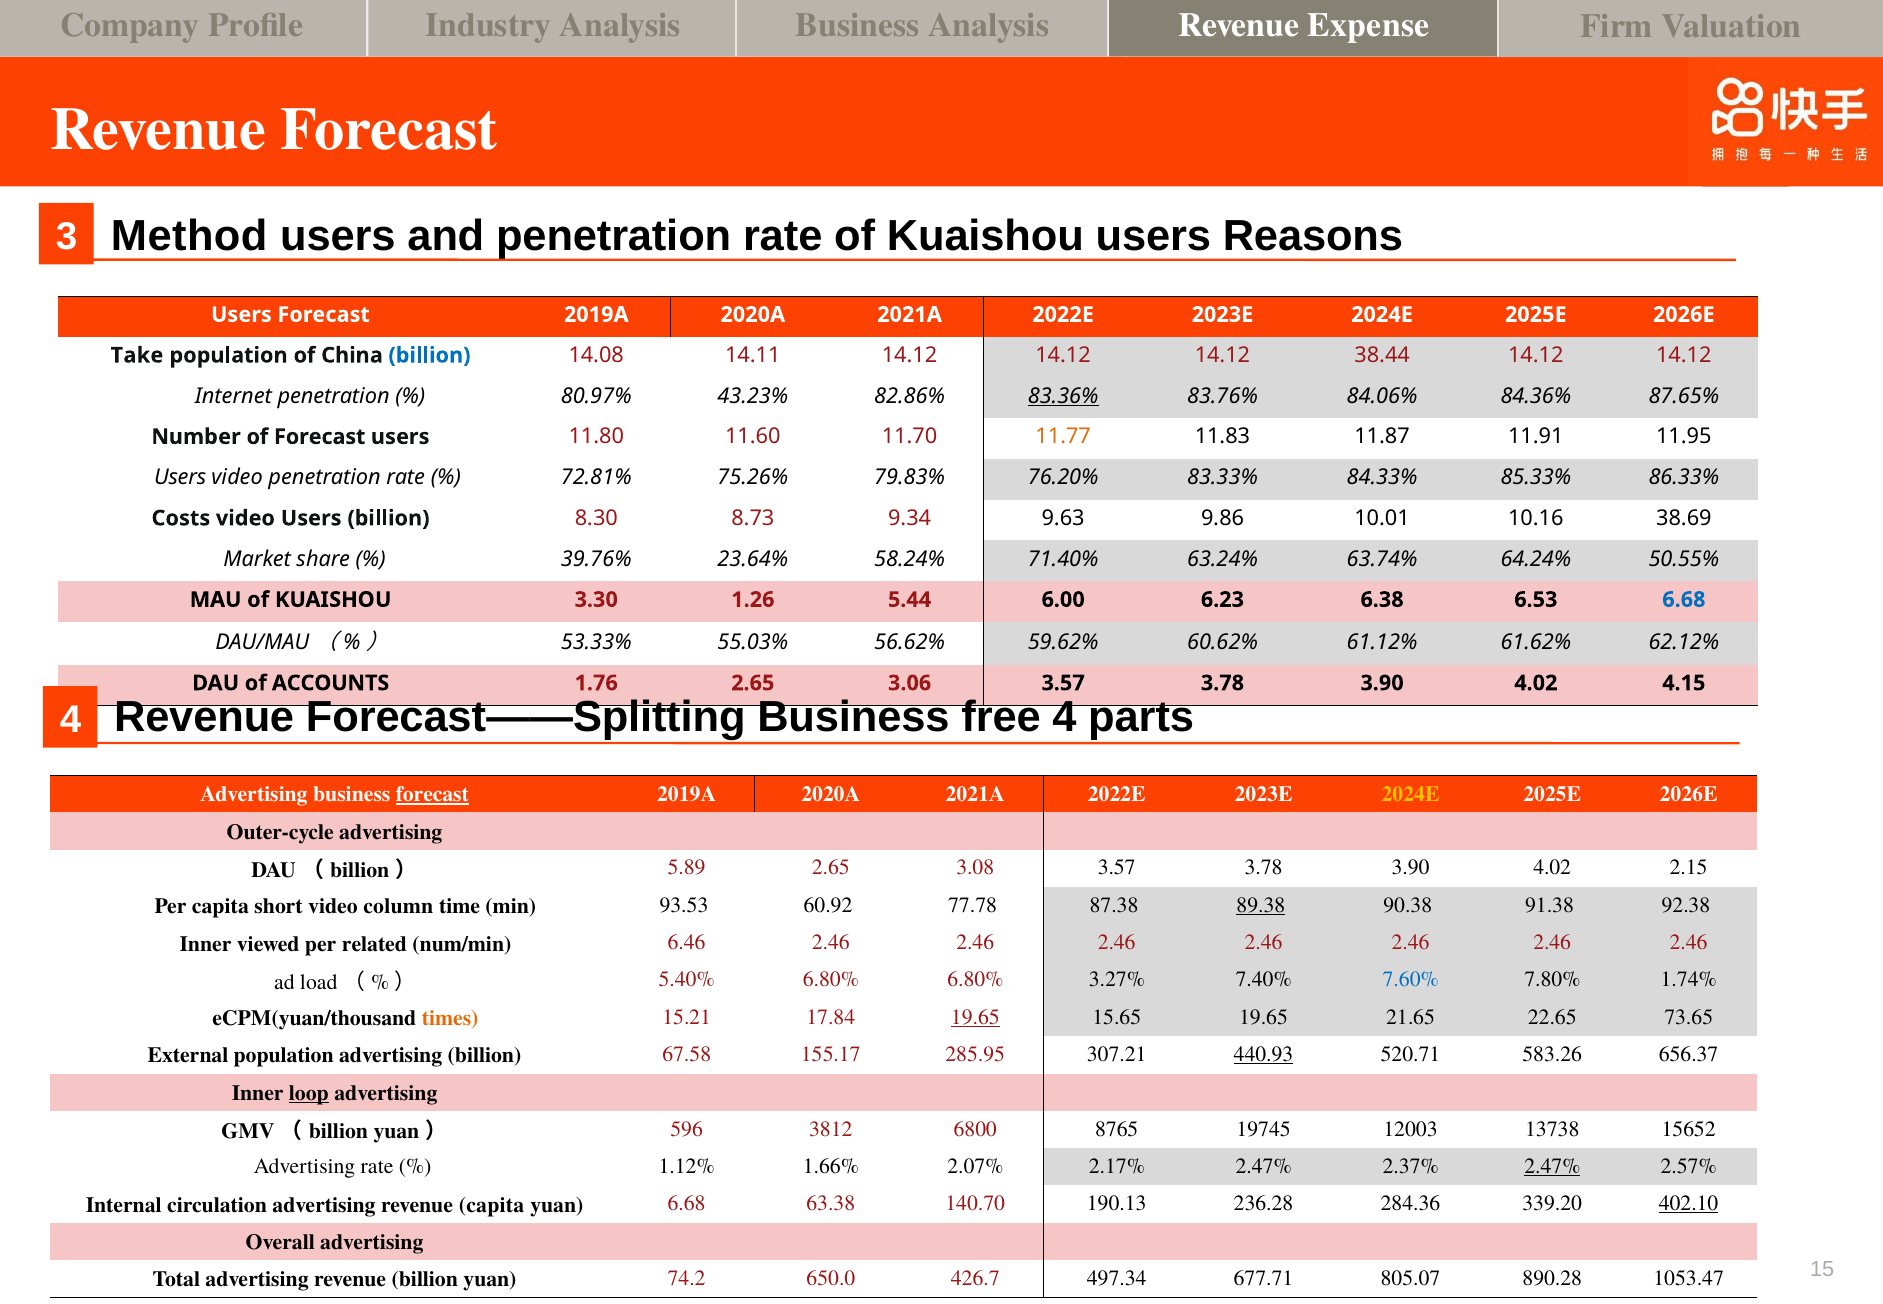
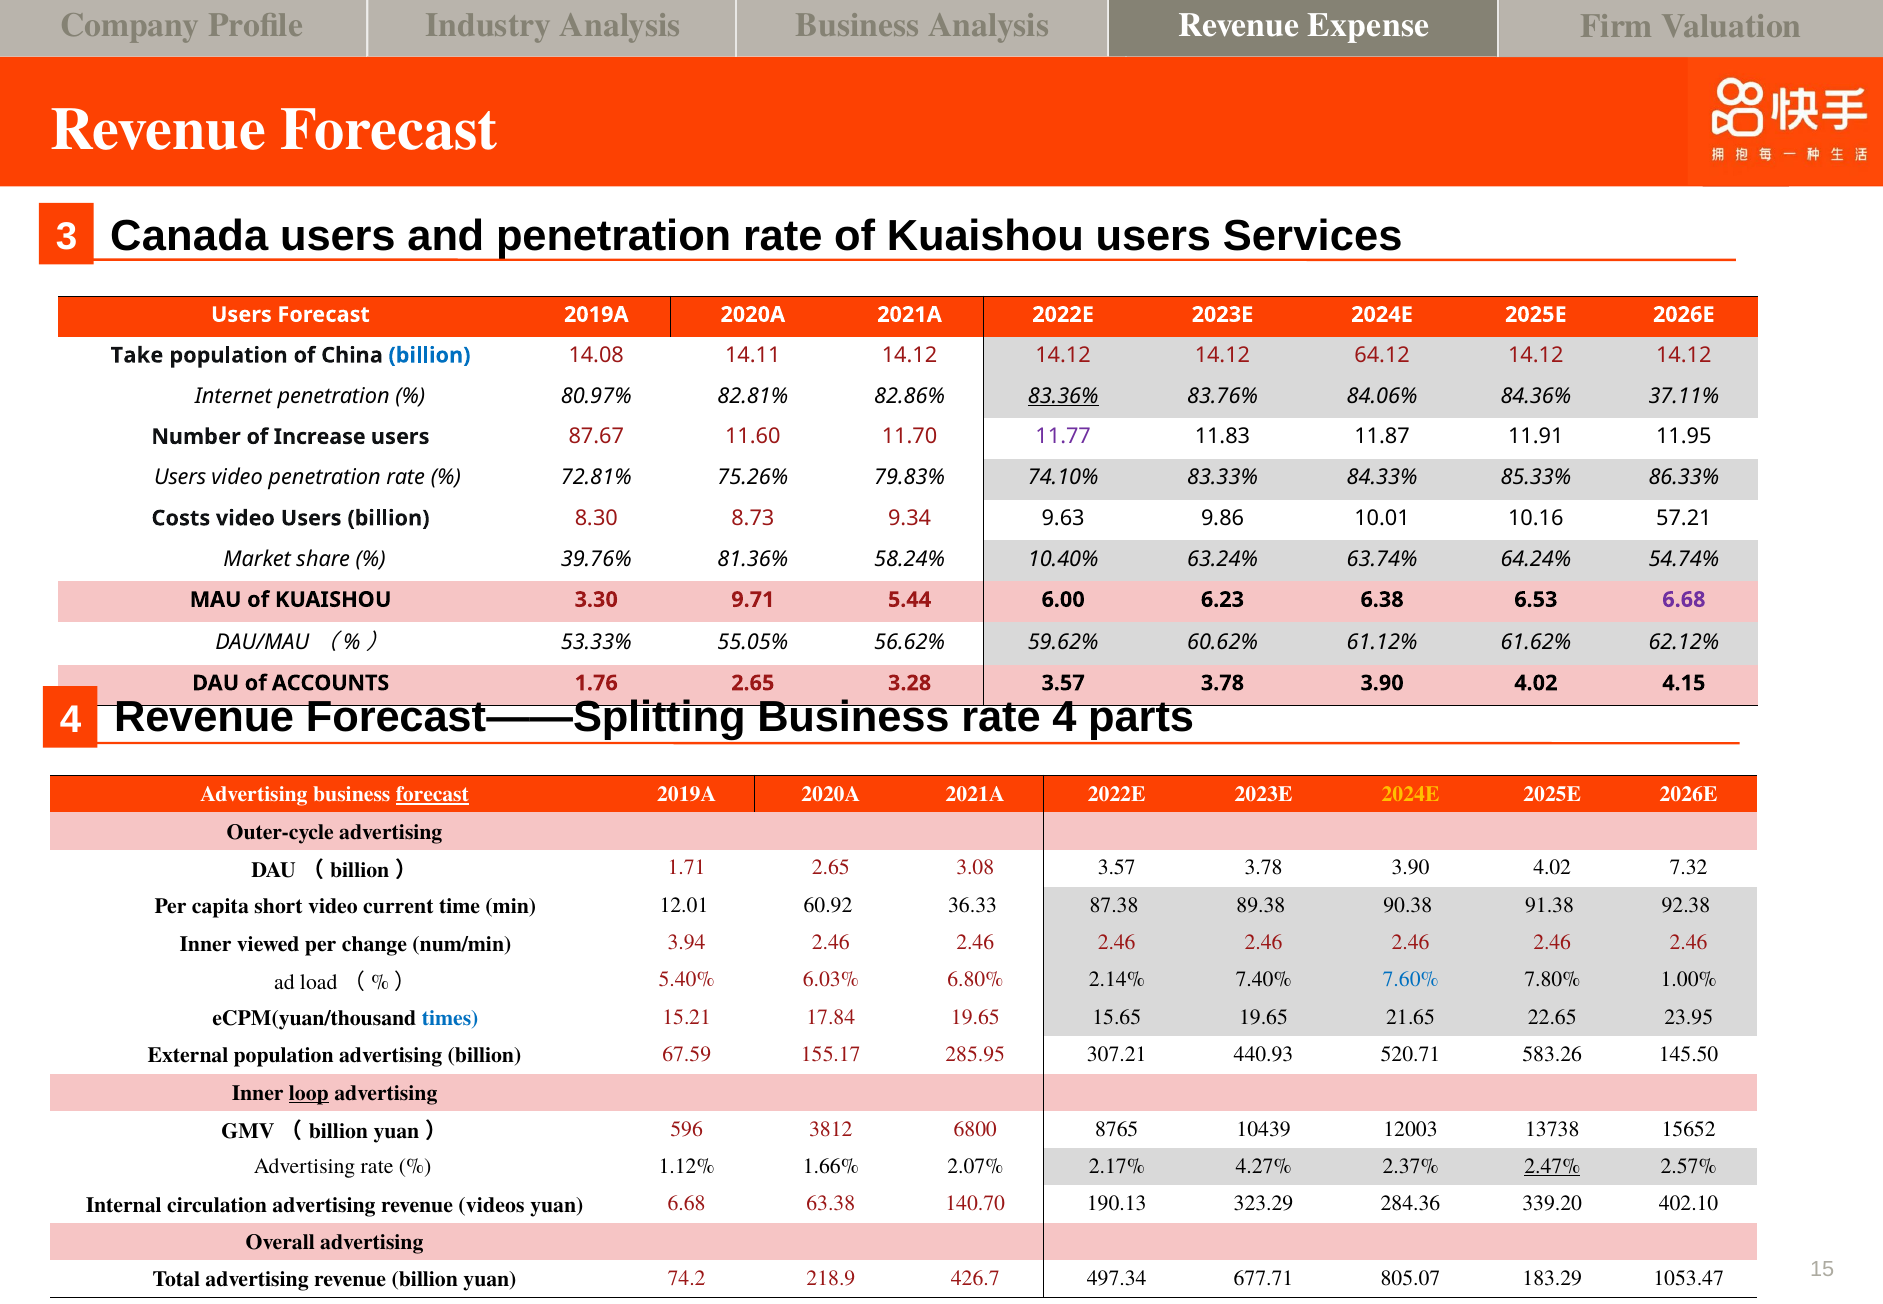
Method: Method -> Canada
Reasons: Reasons -> Services
38.44: 38.44 -> 64.12
43.23%: 43.23% -> 82.81%
87.65%: 87.65% -> 37.11%
of Forecast: Forecast -> Increase
11.80: 11.80 -> 87.67
11.77 colour: orange -> purple
76.20%: 76.20% -> 74.10%
38.69: 38.69 -> 57.21
23.64%: 23.64% -> 81.36%
71.40%: 71.40% -> 10.40%
50.55%: 50.55% -> 54.74%
1.26: 1.26 -> 9.71
6.68 at (1684, 600) colour: blue -> purple
55.03%: 55.03% -> 55.05%
3.06: 3.06 -> 3.28
Business free: free -> rate
5.89: 5.89 -> 1.71
2.15: 2.15 -> 7.32
column: column -> current
93.53: 93.53 -> 12.01
77.78: 77.78 -> 36.33
89.38 underline: present -> none
related: related -> change
6.46: 6.46 -> 3.94
5.40% 6.80%: 6.80% -> 6.03%
3.27%: 3.27% -> 2.14%
1.74%: 1.74% -> 1.00%
times colour: orange -> blue
19.65 at (975, 1017) underline: present -> none
73.65: 73.65 -> 23.95
67.58: 67.58 -> 67.59
440.93 underline: present -> none
656.37: 656.37 -> 145.50
19745: 19745 -> 10439
2.17% 2.47%: 2.47% -> 4.27%
revenue capita: capita -> videos
236.28: 236.28 -> 323.29
402.10 underline: present -> none
650.0: 650.0 -> 218.9
890.28: 890.28 -> 183.29
